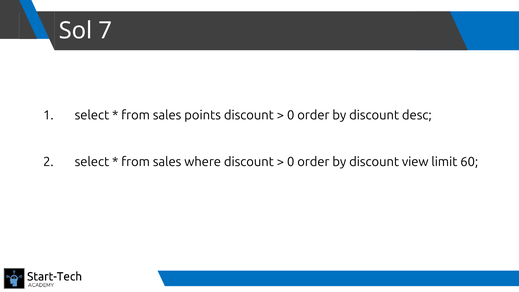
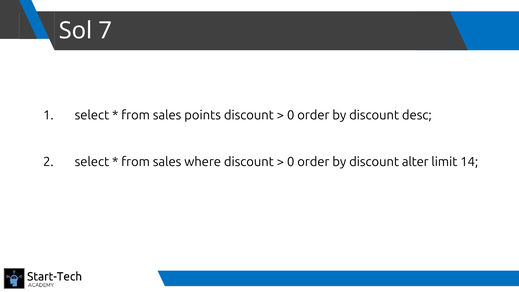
view: view -> alter
60: 60 -> 14
